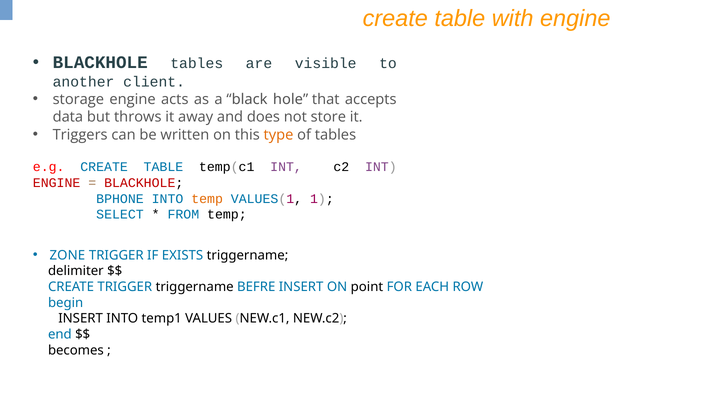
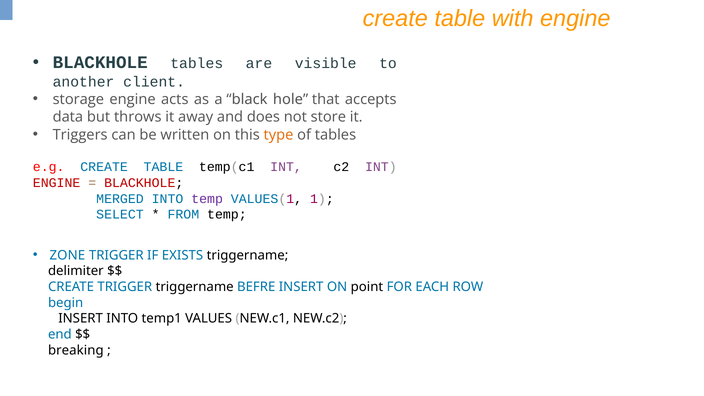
BPHONE: BPHONE -> MERGED
temp at (207, 199) colour: orange -> purple
becomes: becomes -> breaking
